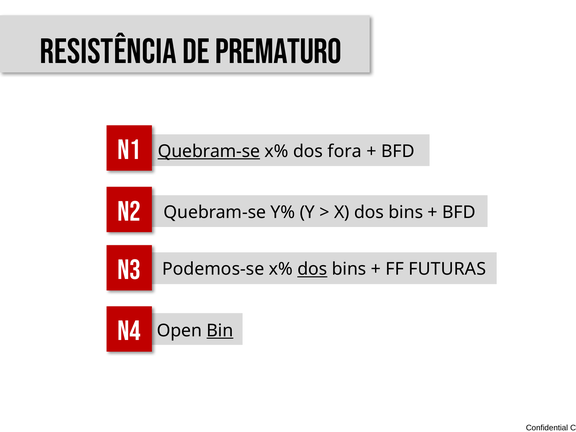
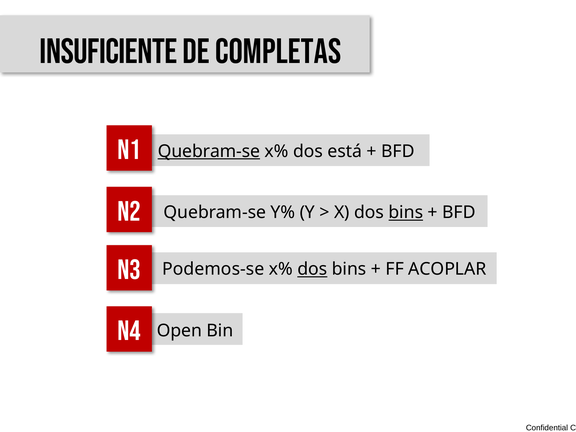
Resistência: Resistência -> Insuficiente
prematuro: prematuro -> completas
fora: fora -> está
bins at (406, 213) underline: none -> present
FUTURAS: FUTURAS -> ACOPLAR
Bin underline: present -> none
